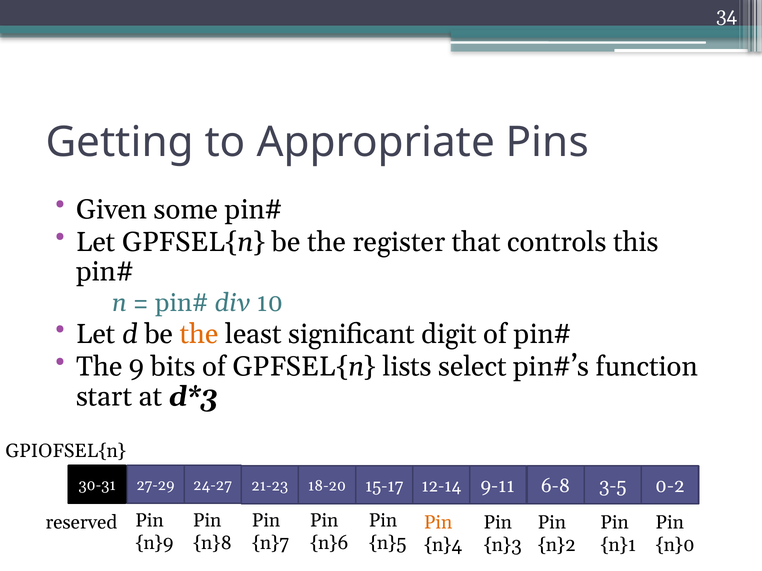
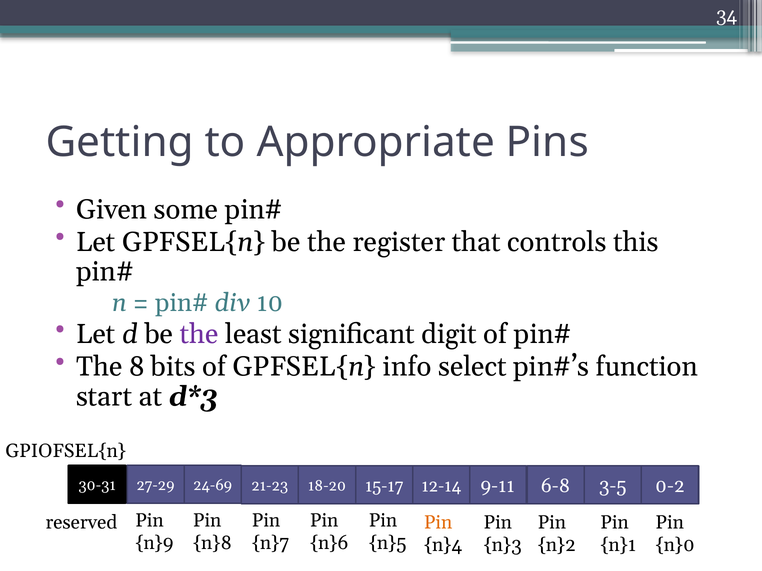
the at (199, 335) colour: orange -> purple
9: 9 -> 8
lists: lists -> info
24-27: 24-27 -> 24-69
